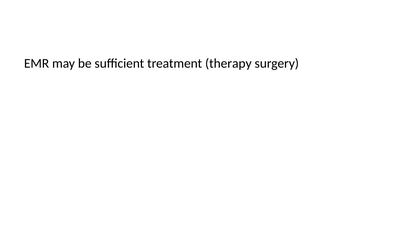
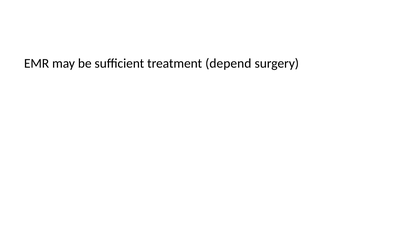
therapy: therapy -> depend
